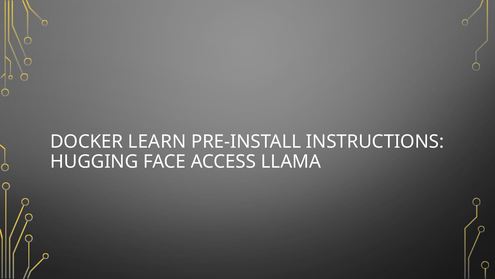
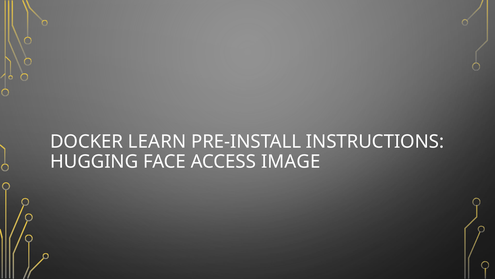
LLAMA: LLAMA -> IMAGE
